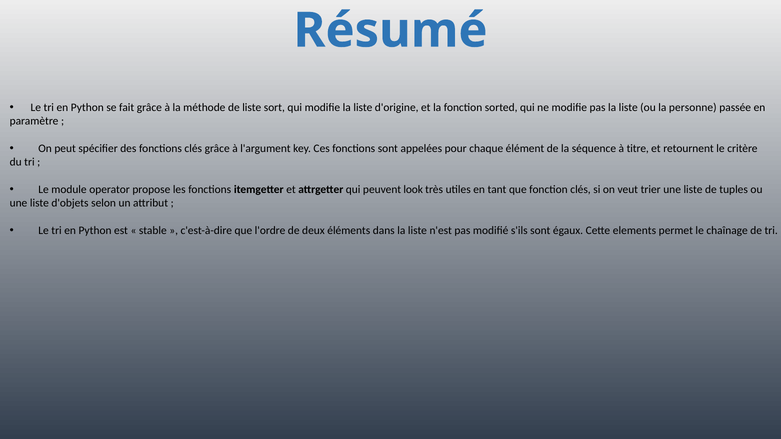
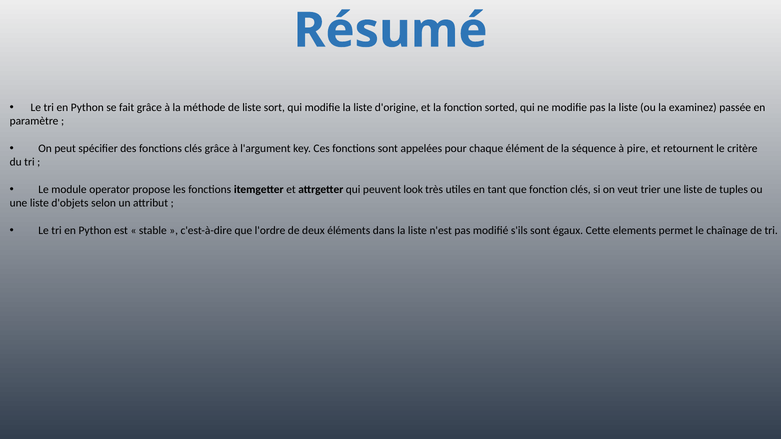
personne: personne -> examinez
titre: titre -> pire
